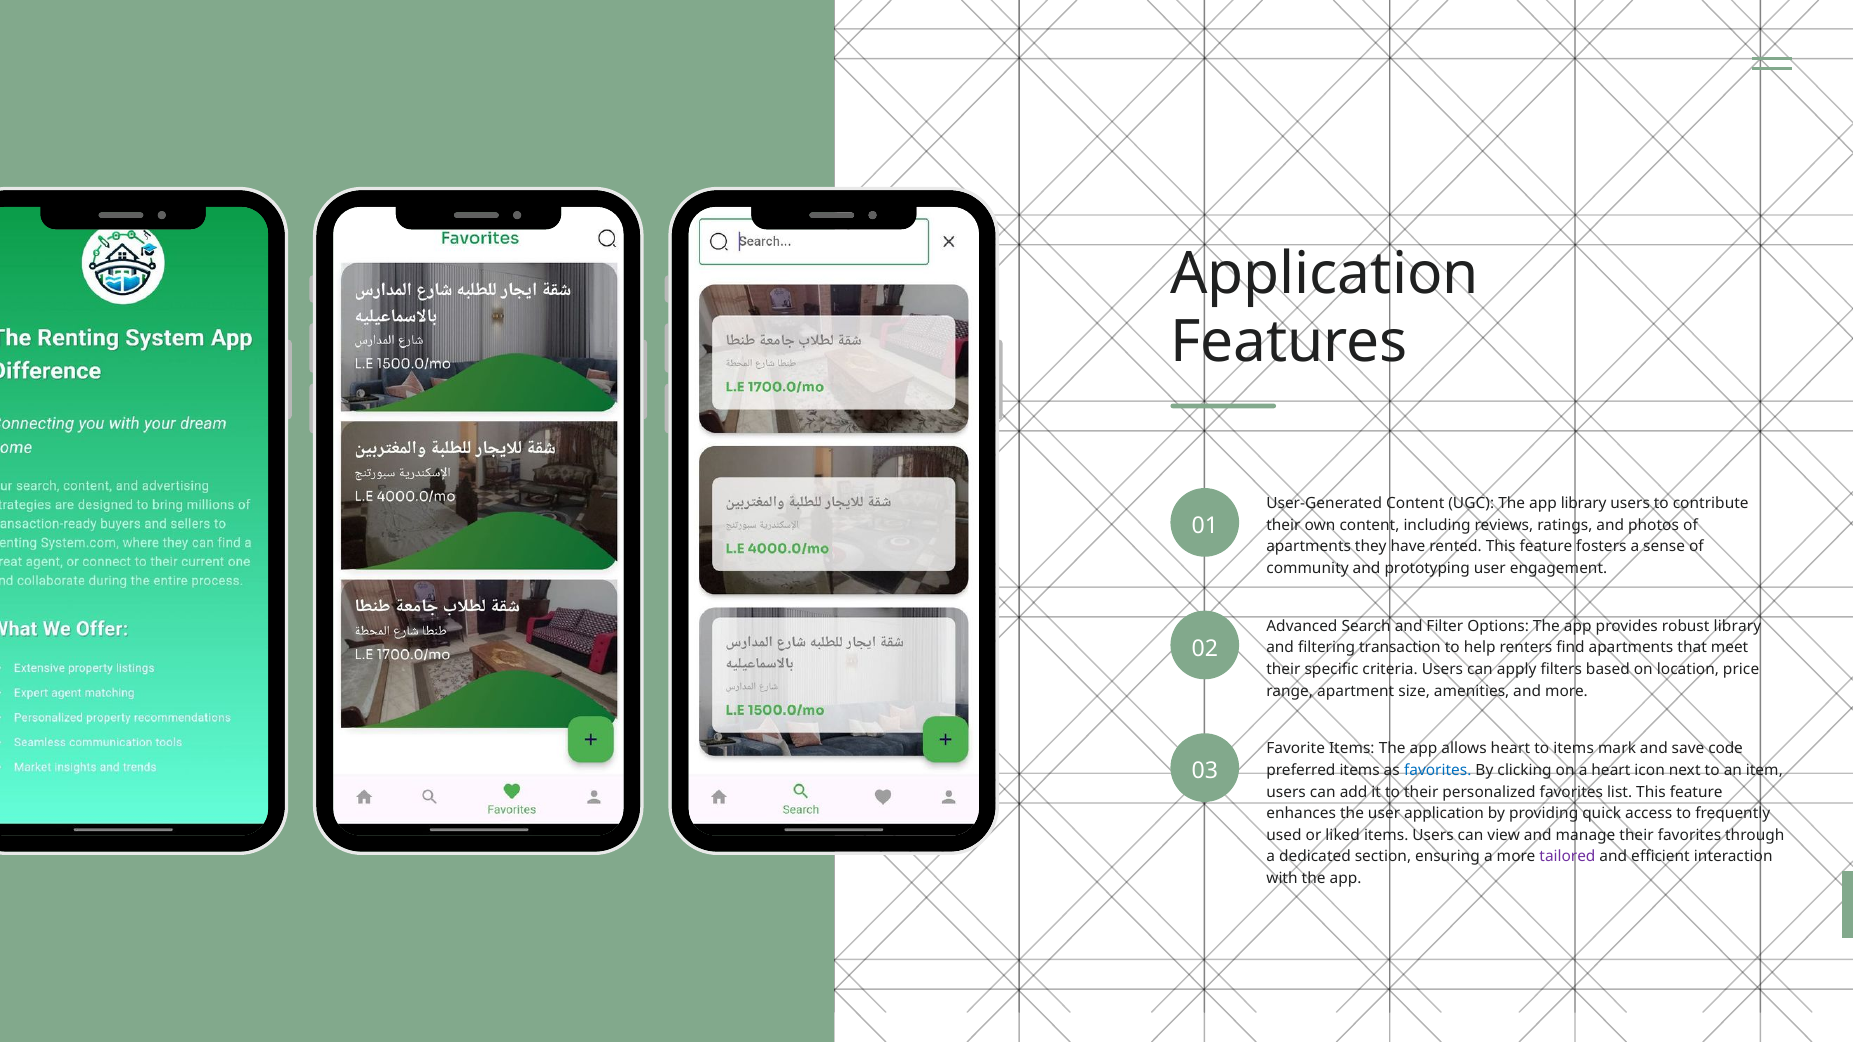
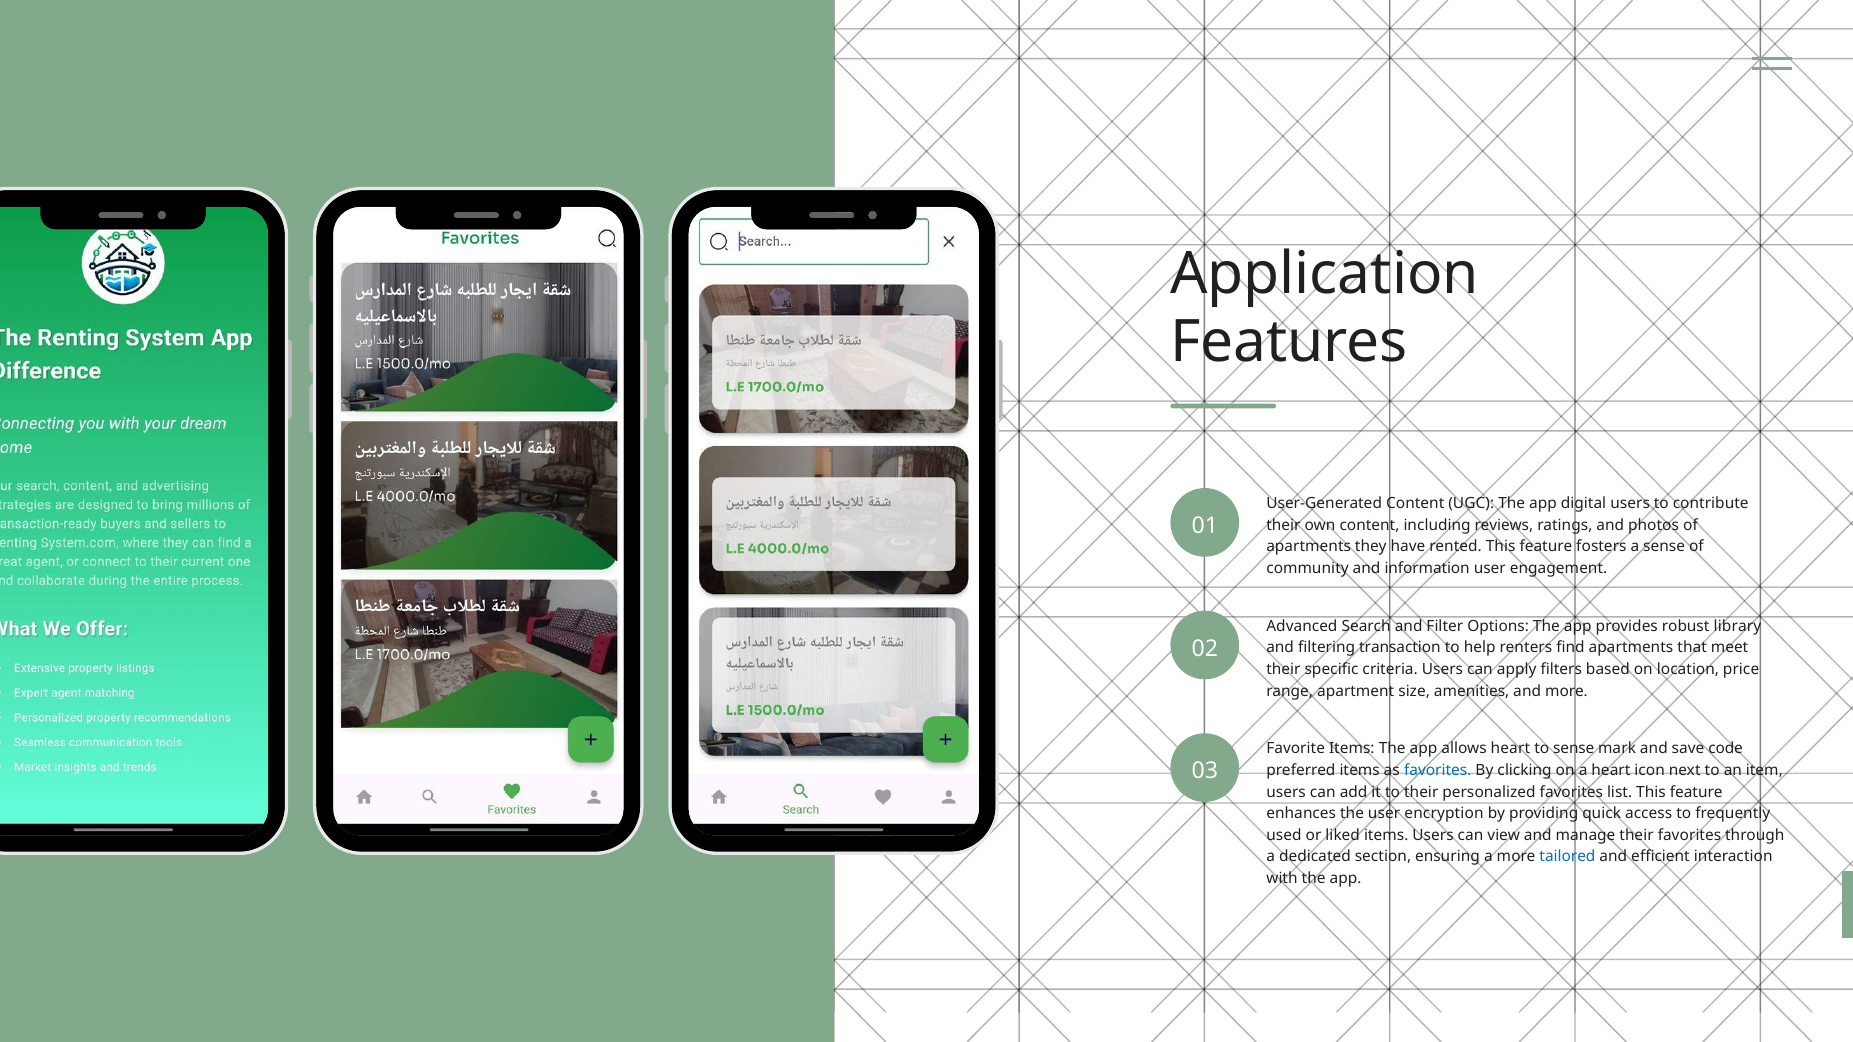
app library: library -> digital
prototyping: prototyping -> information
to items: items -> sense
user application: application -> encryption
tailored colour: purple -> blue
